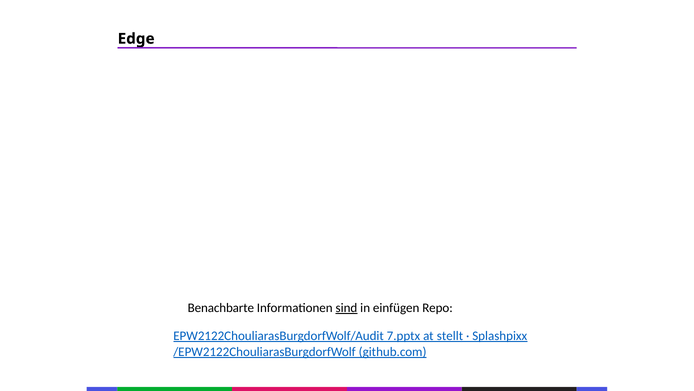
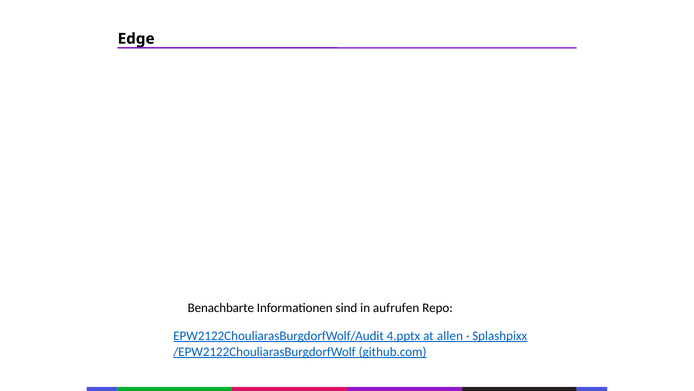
sind underline: present -> none
einfügen: einfügen -> aufrufen
7.pptx: 7.pptx -> 4.pptx
stellt: stellt -> allen
